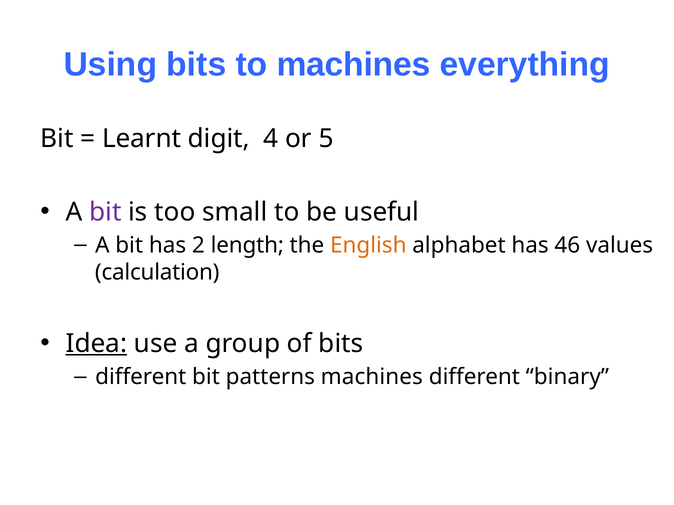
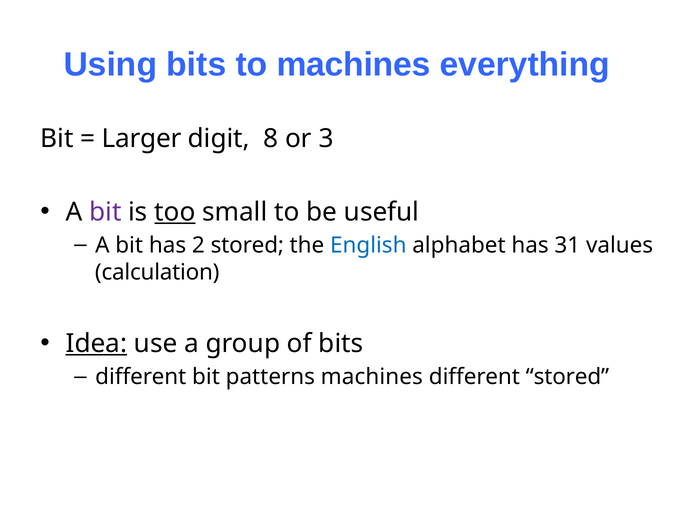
Learnt: Learnt -> Larger
4: 4 -> 8
5: 5 -> 3
too underline: none -> present
2 length: length -> stored
English colour: orange -> blue
46: 46 -> 31
different binary: binary -> stored
